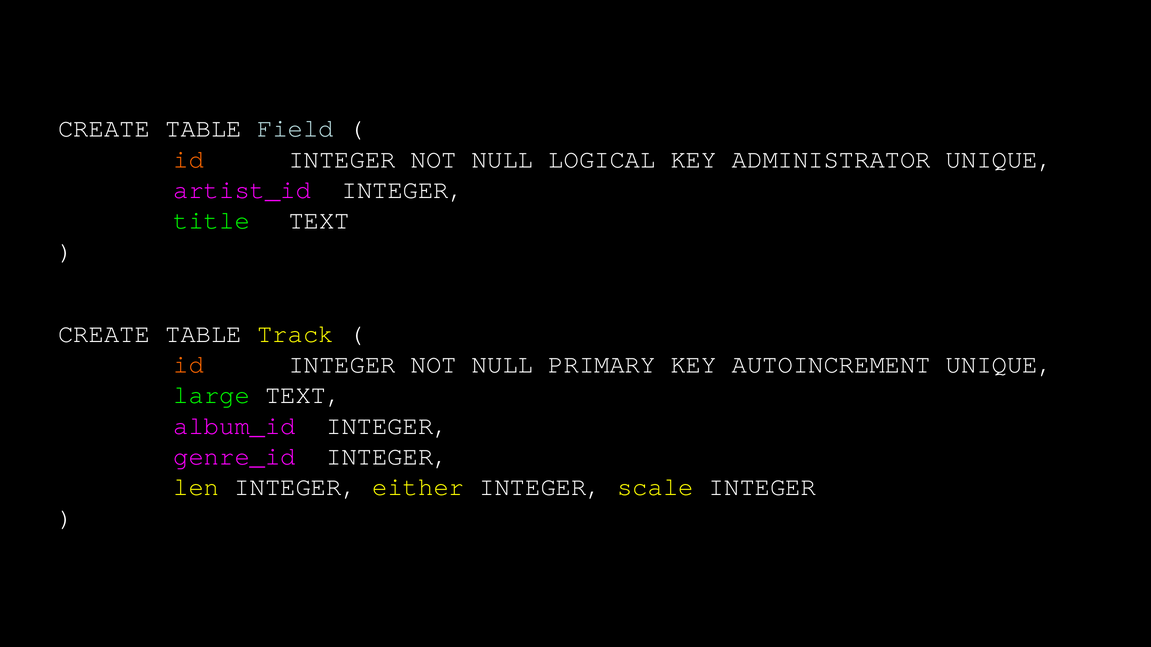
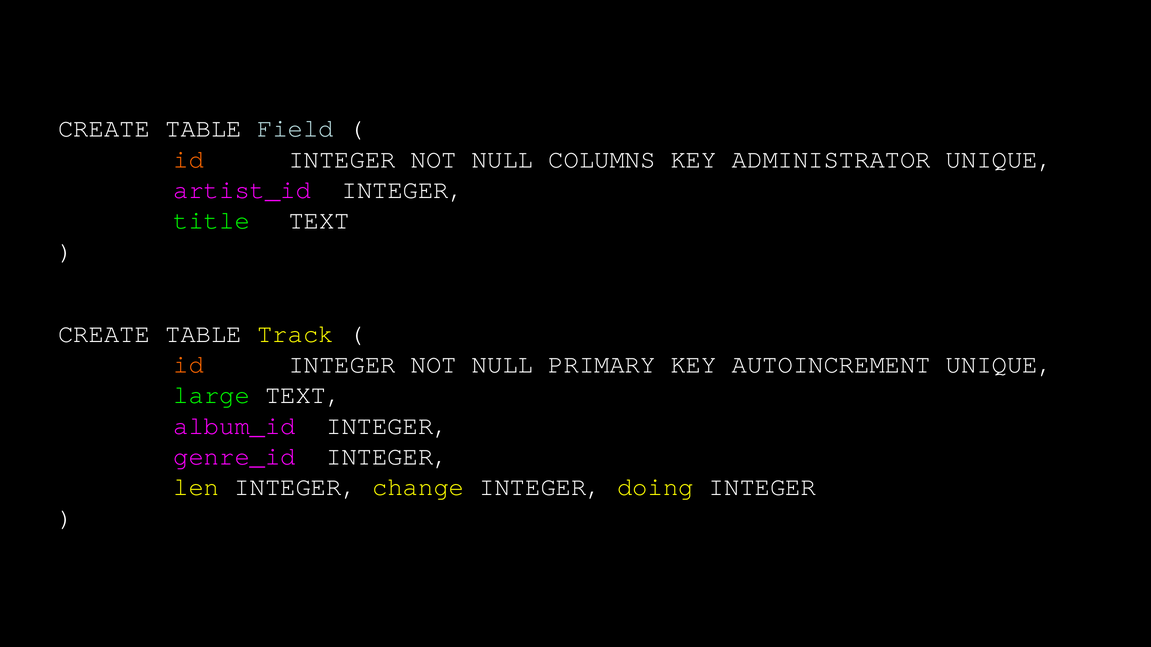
LOGICAL: LOGICAL -> COLUMNS
either: either -> change
scale: scale -> doing
